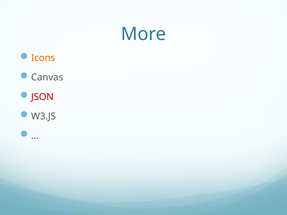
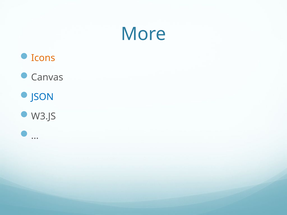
JSON colour: red -> blue
